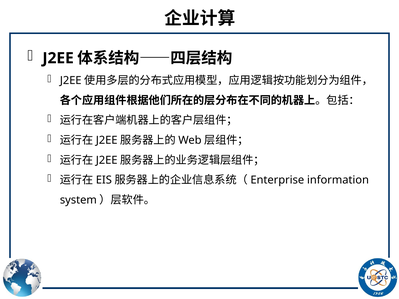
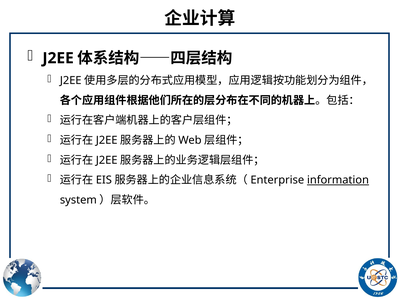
information underline: none -> present
